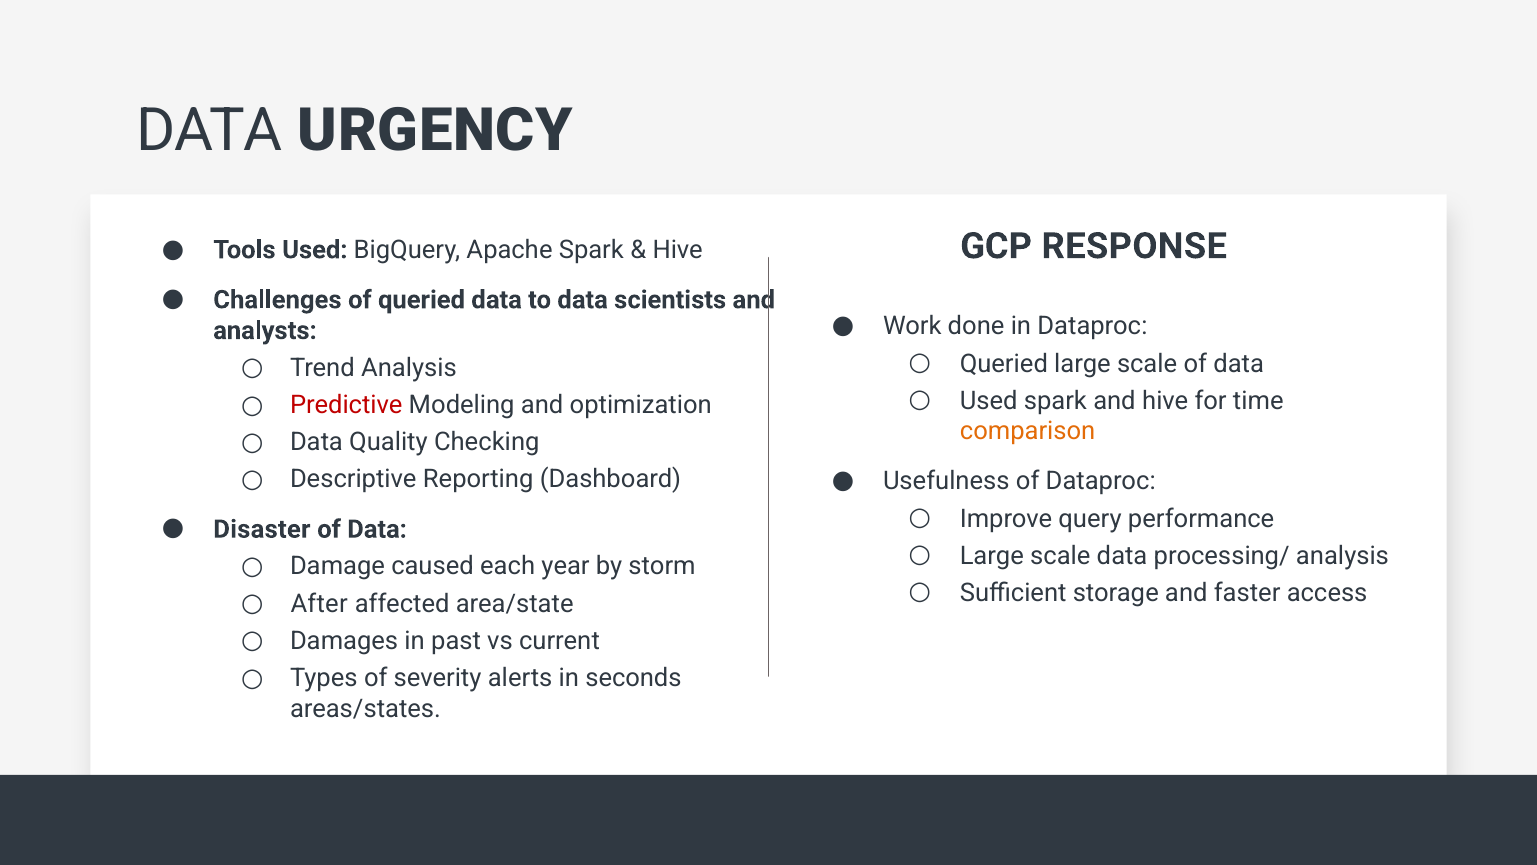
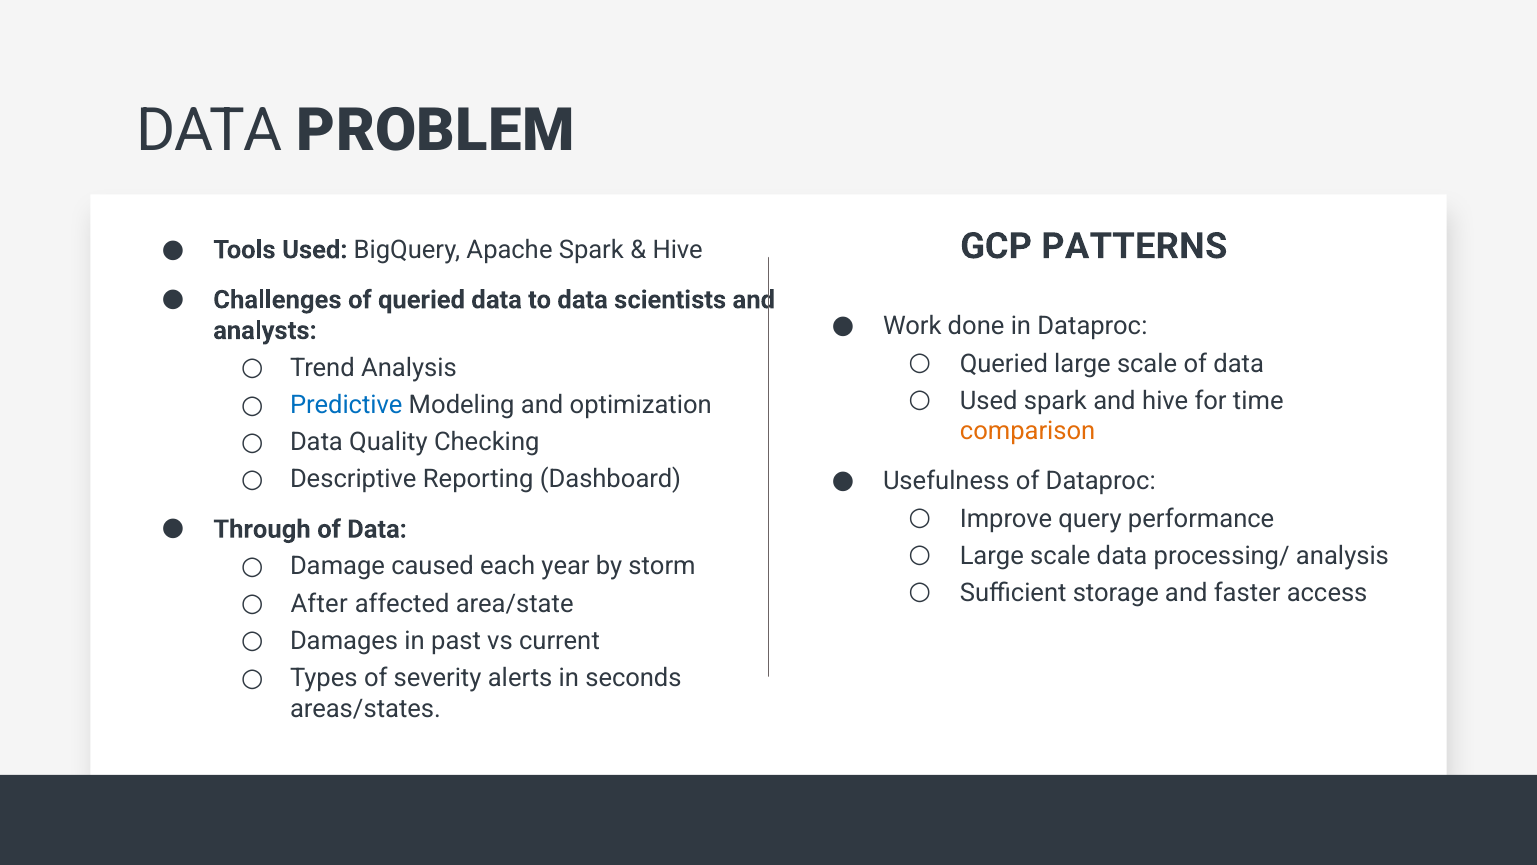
URGENCY: URGENCY -> PROBLEM
RESPONSE: RESPONSE -> PATTERNS
Predictive colour: red -> blue
Disaster: Disaster -> Through
